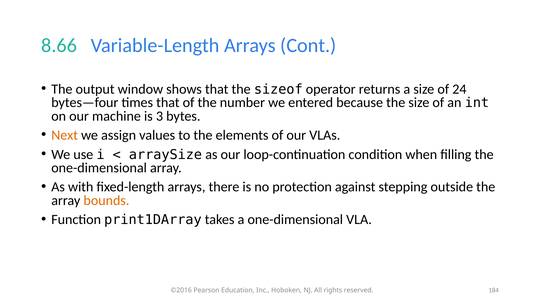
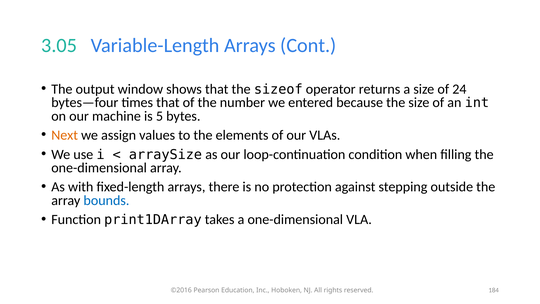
8.66: 8.66 -> 3.05
3: 3 -> 5
bounds colour: orange -> blue
